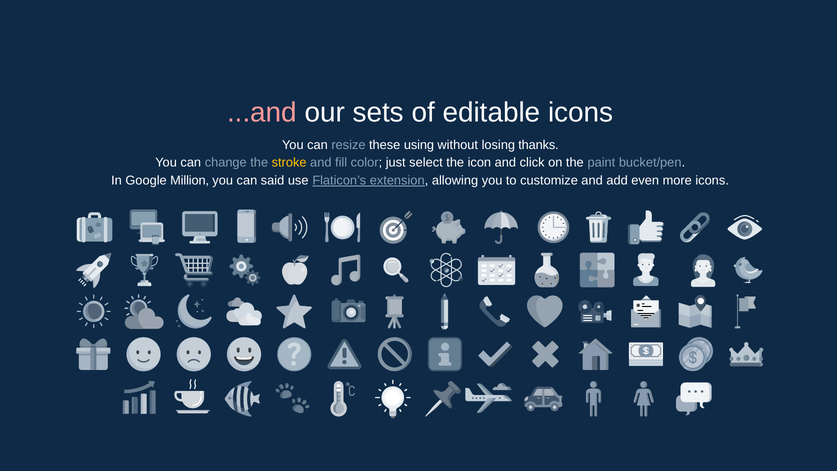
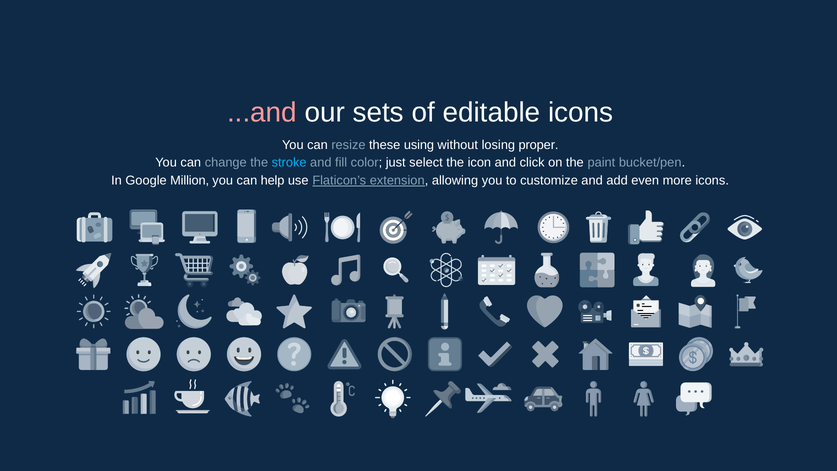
thanks: thanks -> proper
stroke colour: yellow -> light blue
said: said -> help
